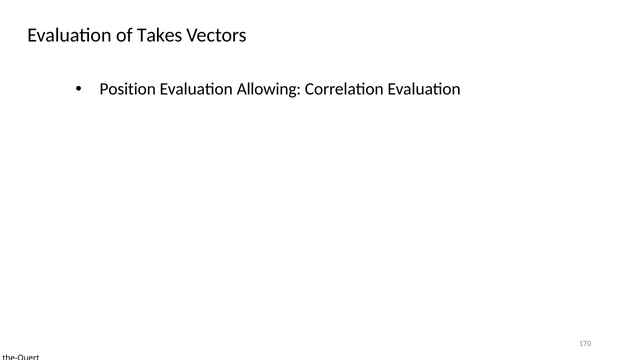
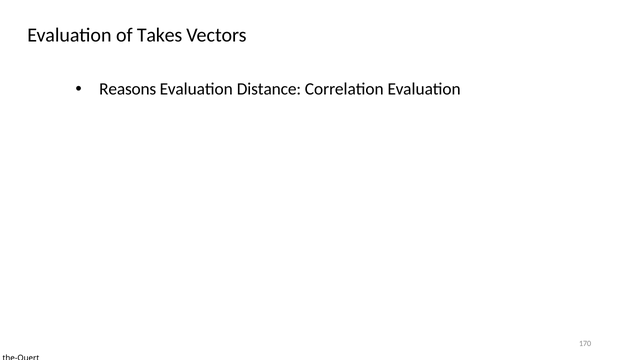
Position: Position -> Reasons
Allowing: Allowing -> Distance
